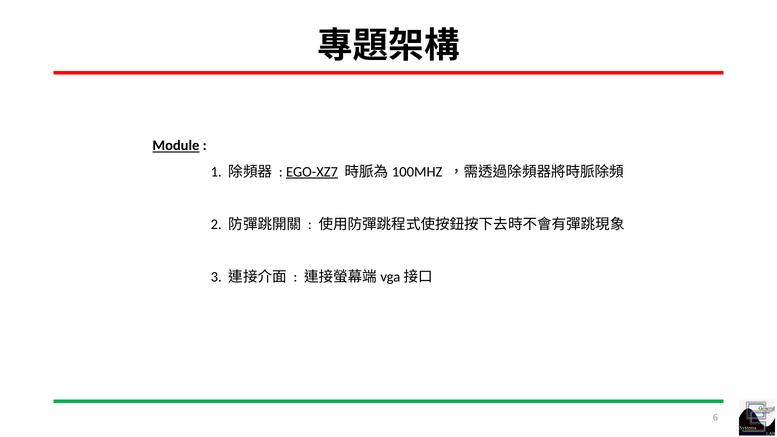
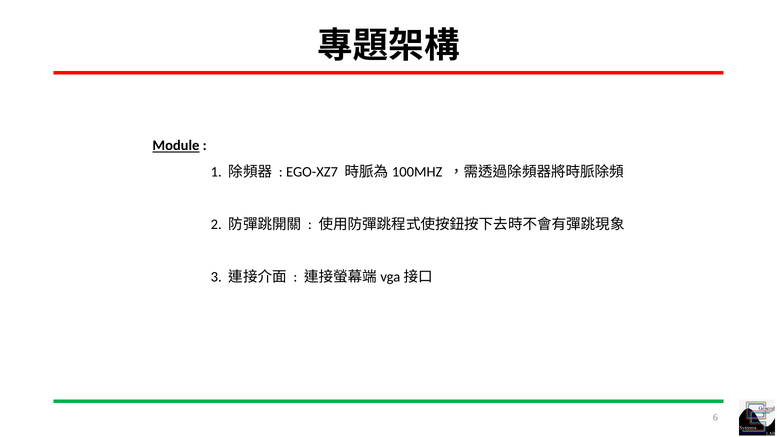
EGO-XZ7 underline: present -> none
